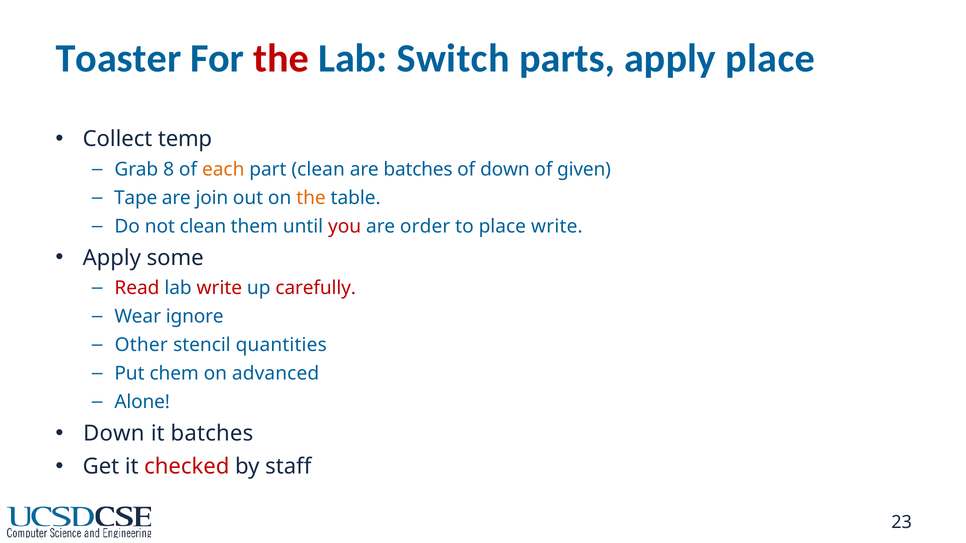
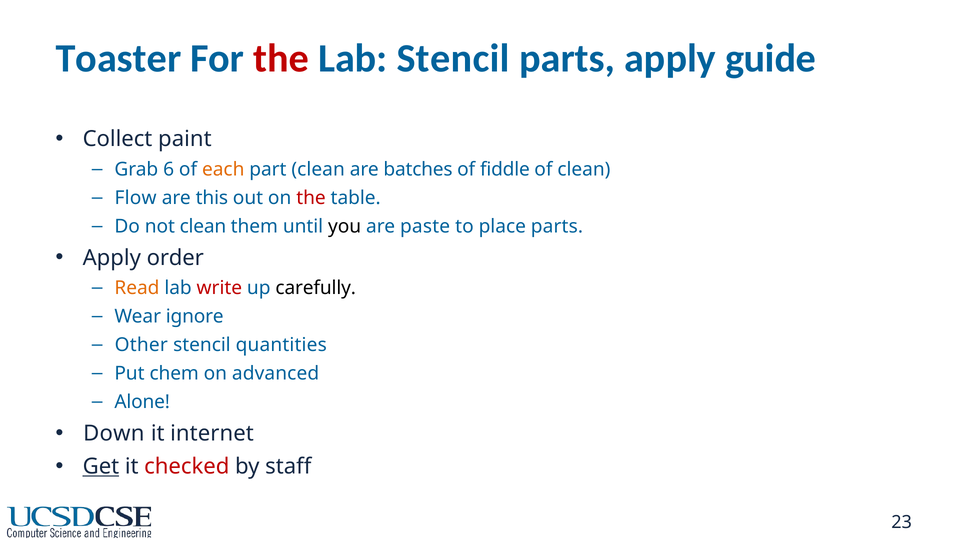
Lab Switch: Switch -> Stencil
apply place: place -> guide
temp: temp -> paint
8: 8 -> 6
of down: down -> fiddle
of given: given -> clean
Tape: Tape -> Flow
join: join -> this
the at (311, 198) colour: orange -> red
you colour: red -> black
order: order -> paste
place write: write -> parts
some: some -> order
Read colour: red -> orange
carefully colour: red -> black
it batches: batches -> internet
Get underline: none -> present
